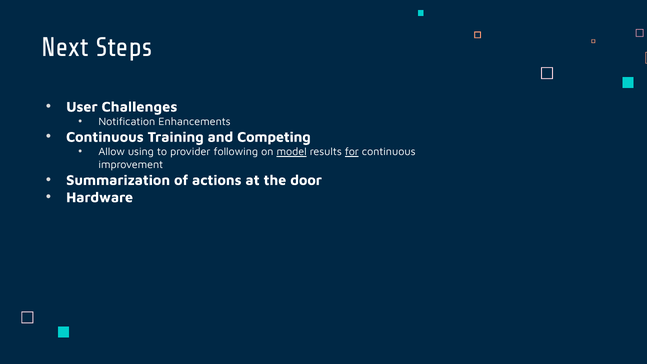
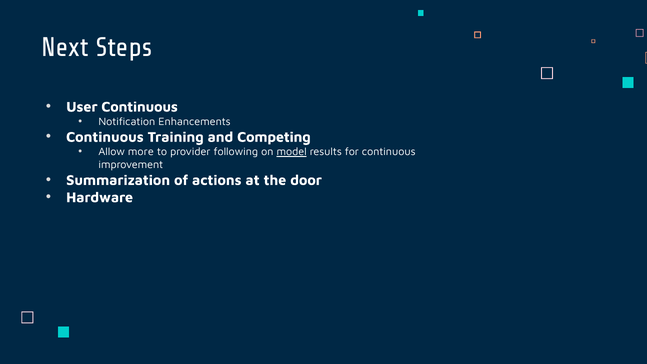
User Challenges: Challenges -> Continuous
using: using -> more
for underline: present -> none
